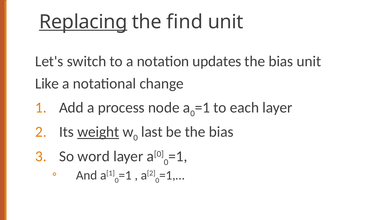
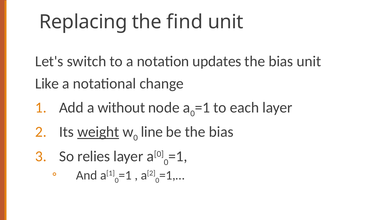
Replacing underline: present -> none
process: process -> without
last: last -> line
word: word -> relies
